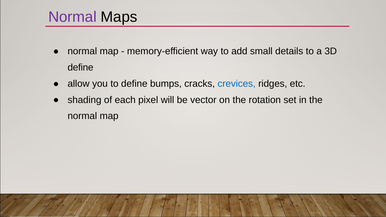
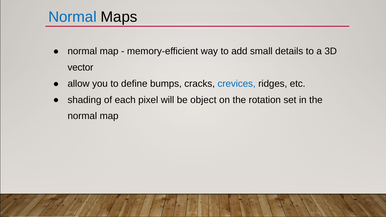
Normal at (72, 17) colour: purple -> blue
define at (80, 67): define -> vector
vector: vector -> object
